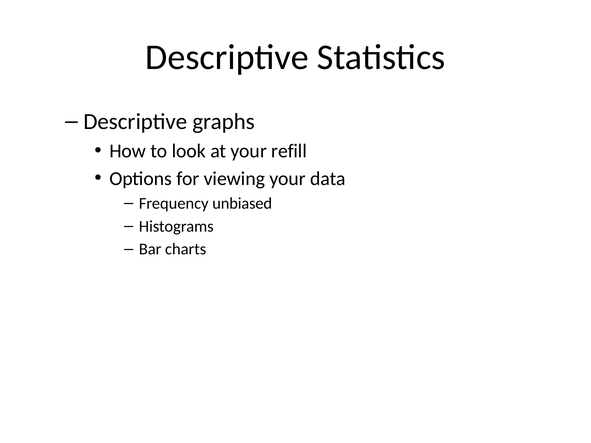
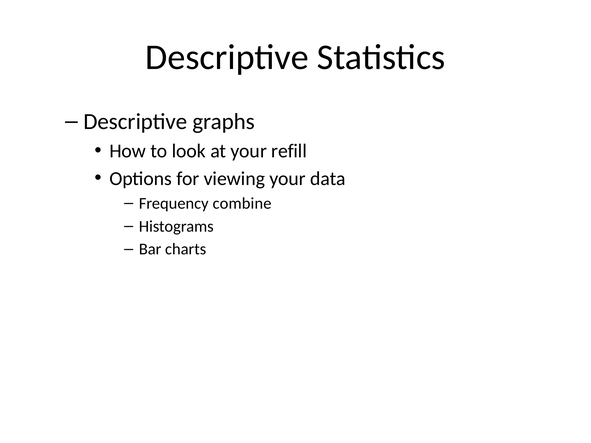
unbiased: unbiased -> combine
